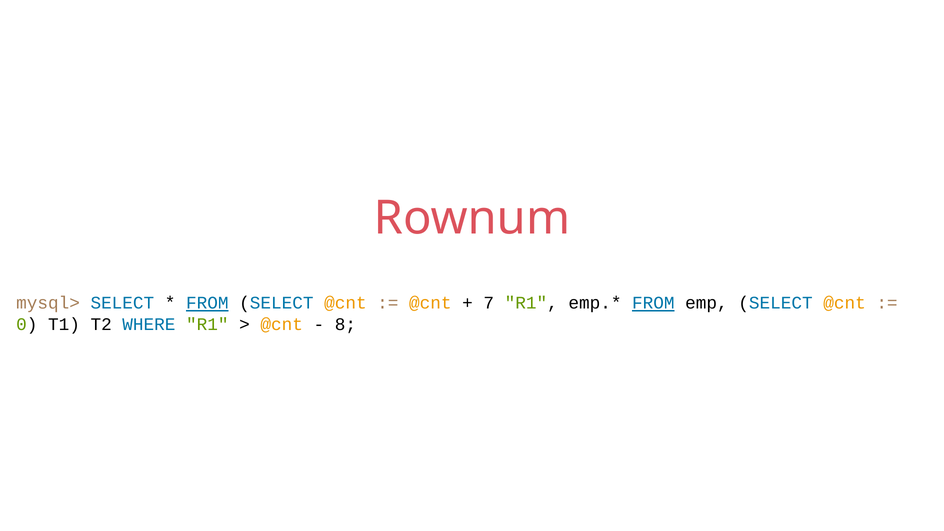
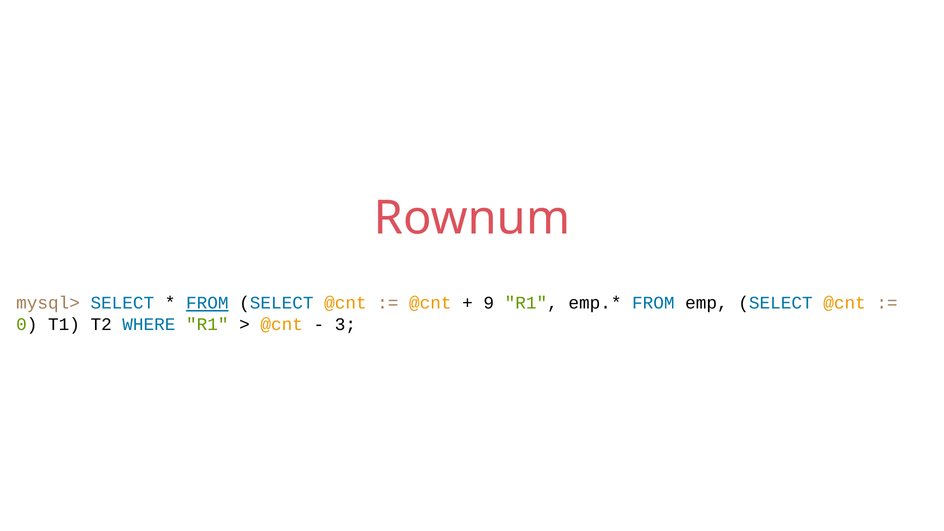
7: 7 -> 9
FROM at (653, 303) underline: present -> none
8: 8 -> 3
